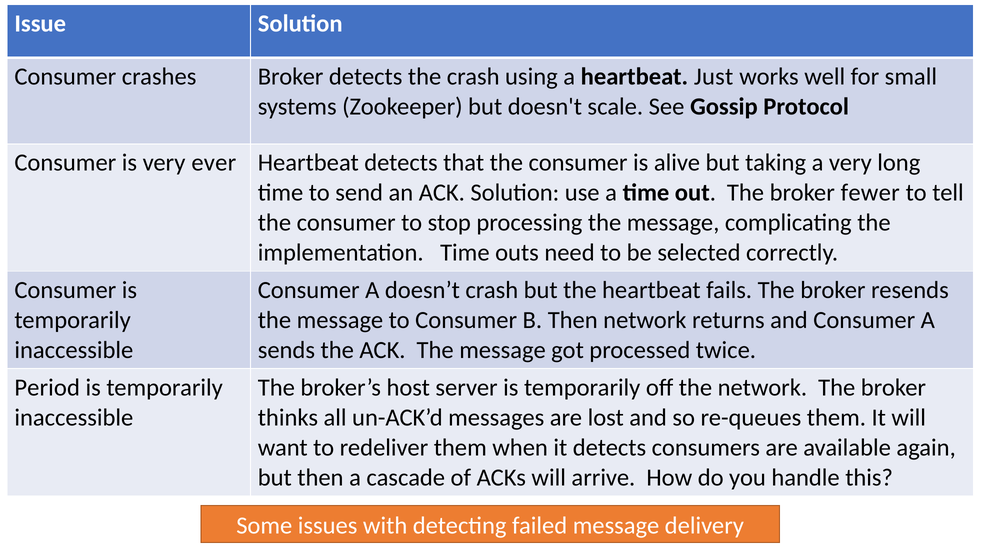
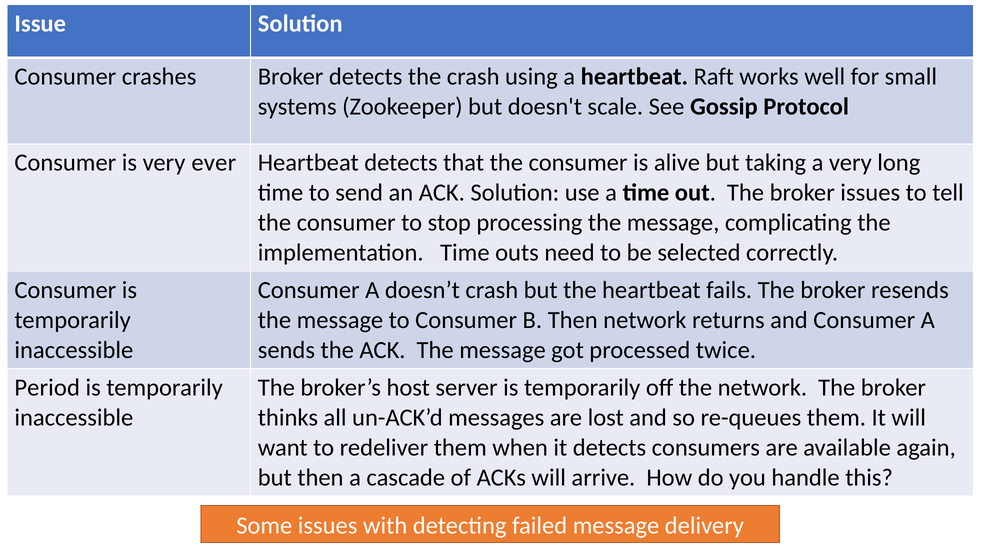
Just: Just -> Raft
broker fewer: fewer -> issues
